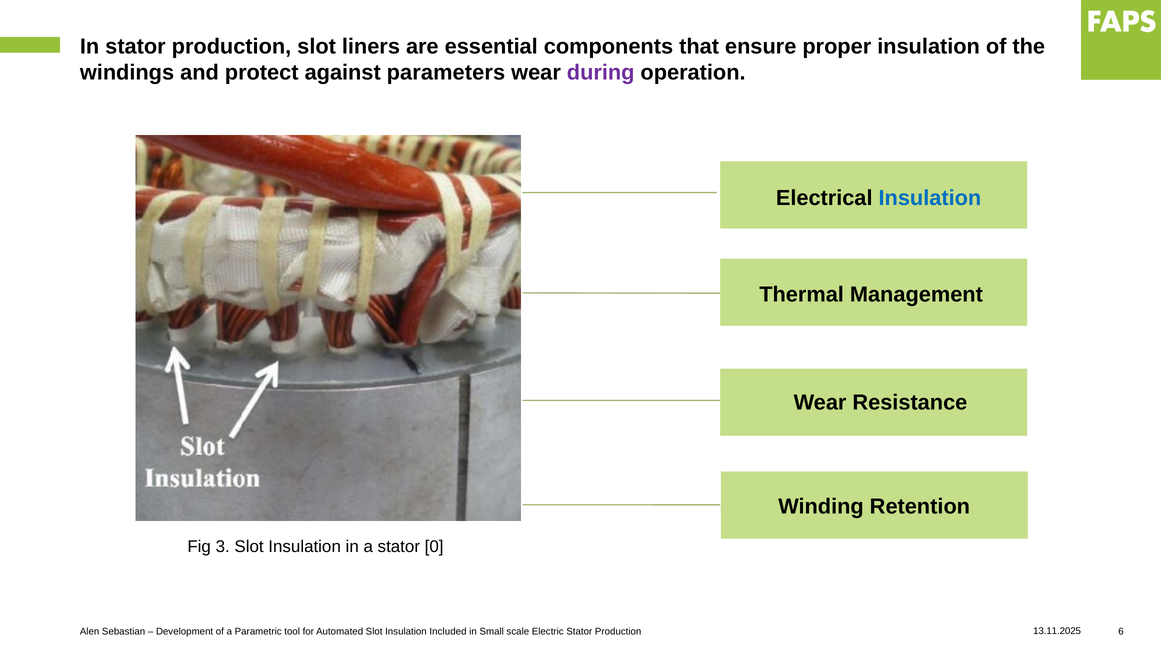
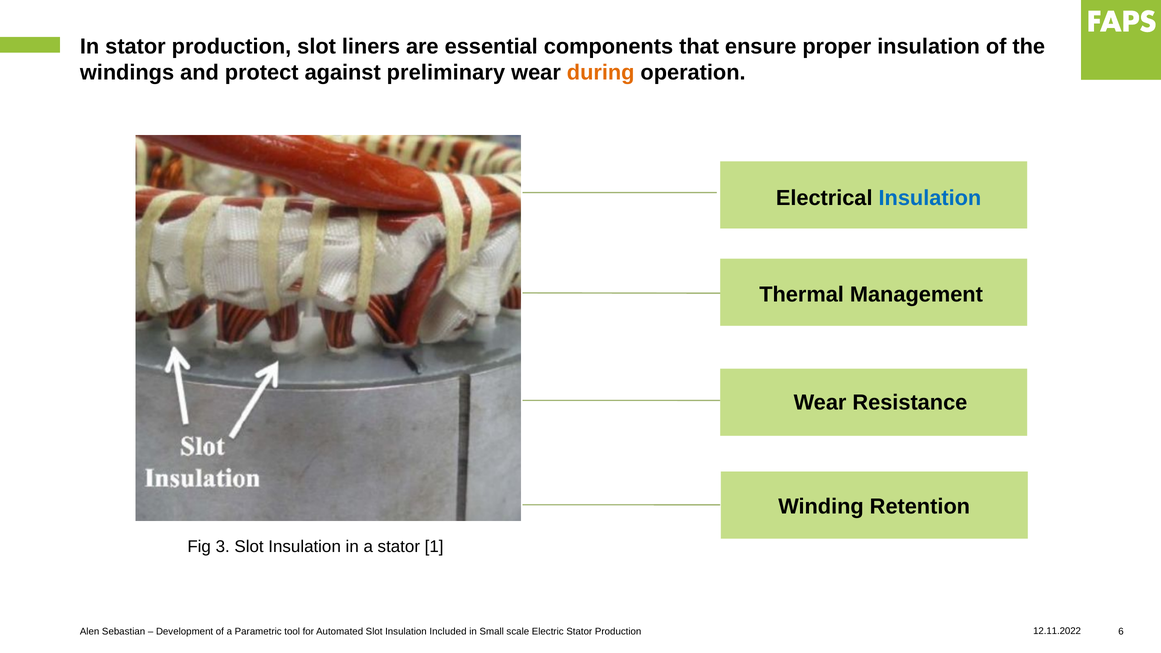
parameters: parameters -> preliminary
during colour: purple -> orange
0: 0 -> 1
13.11.2025: 13.11.2025 -> 12.11.2022
